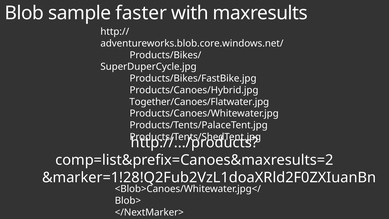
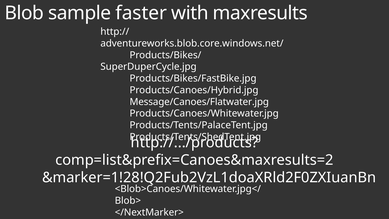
Together/Canoes/Flatwater.jpg: Together/Canoes/Flatwater.jpg -> Message/Canoes/Flatwater.jpg
